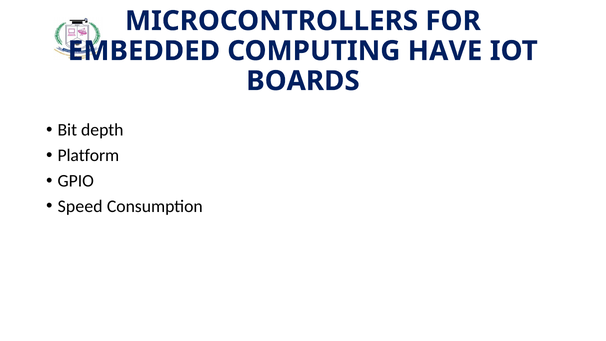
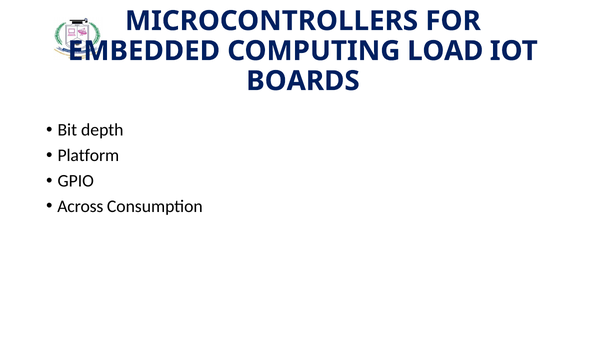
HAVE: HAVE -> LOAD
Speed: Speed -> Across
